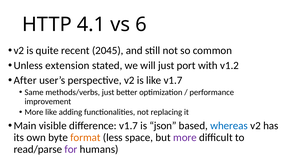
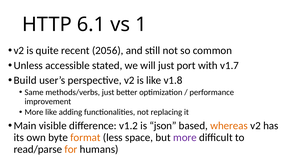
4.1: 4.1 -> 6.1
6: 6 -> 1
2045: 2045 -> 2056
extension: extension -> accessible
v1.2: v1.2 -> v1.7
After: After -> Build
like v1.7: v1.7 -> v1.8
difference v1.7: v1.7 -> v1.2
whereas colour: blue -> orange
for colour: purple -> orange
